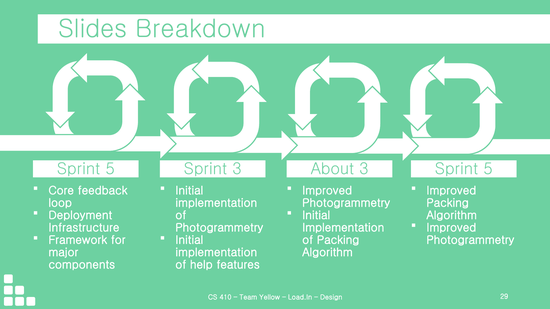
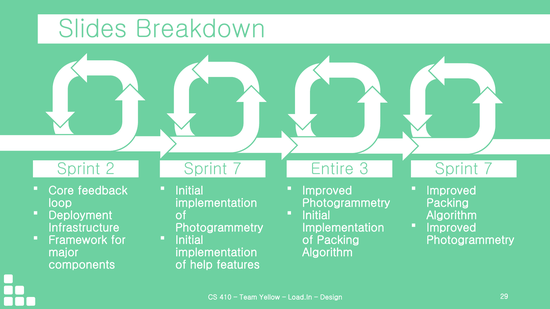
5 at (110, 169): 5 -> 2
3 at (237, 169): 3 -> 7
About: About -> Entire
5 at (488, 169): 5 -> 7
